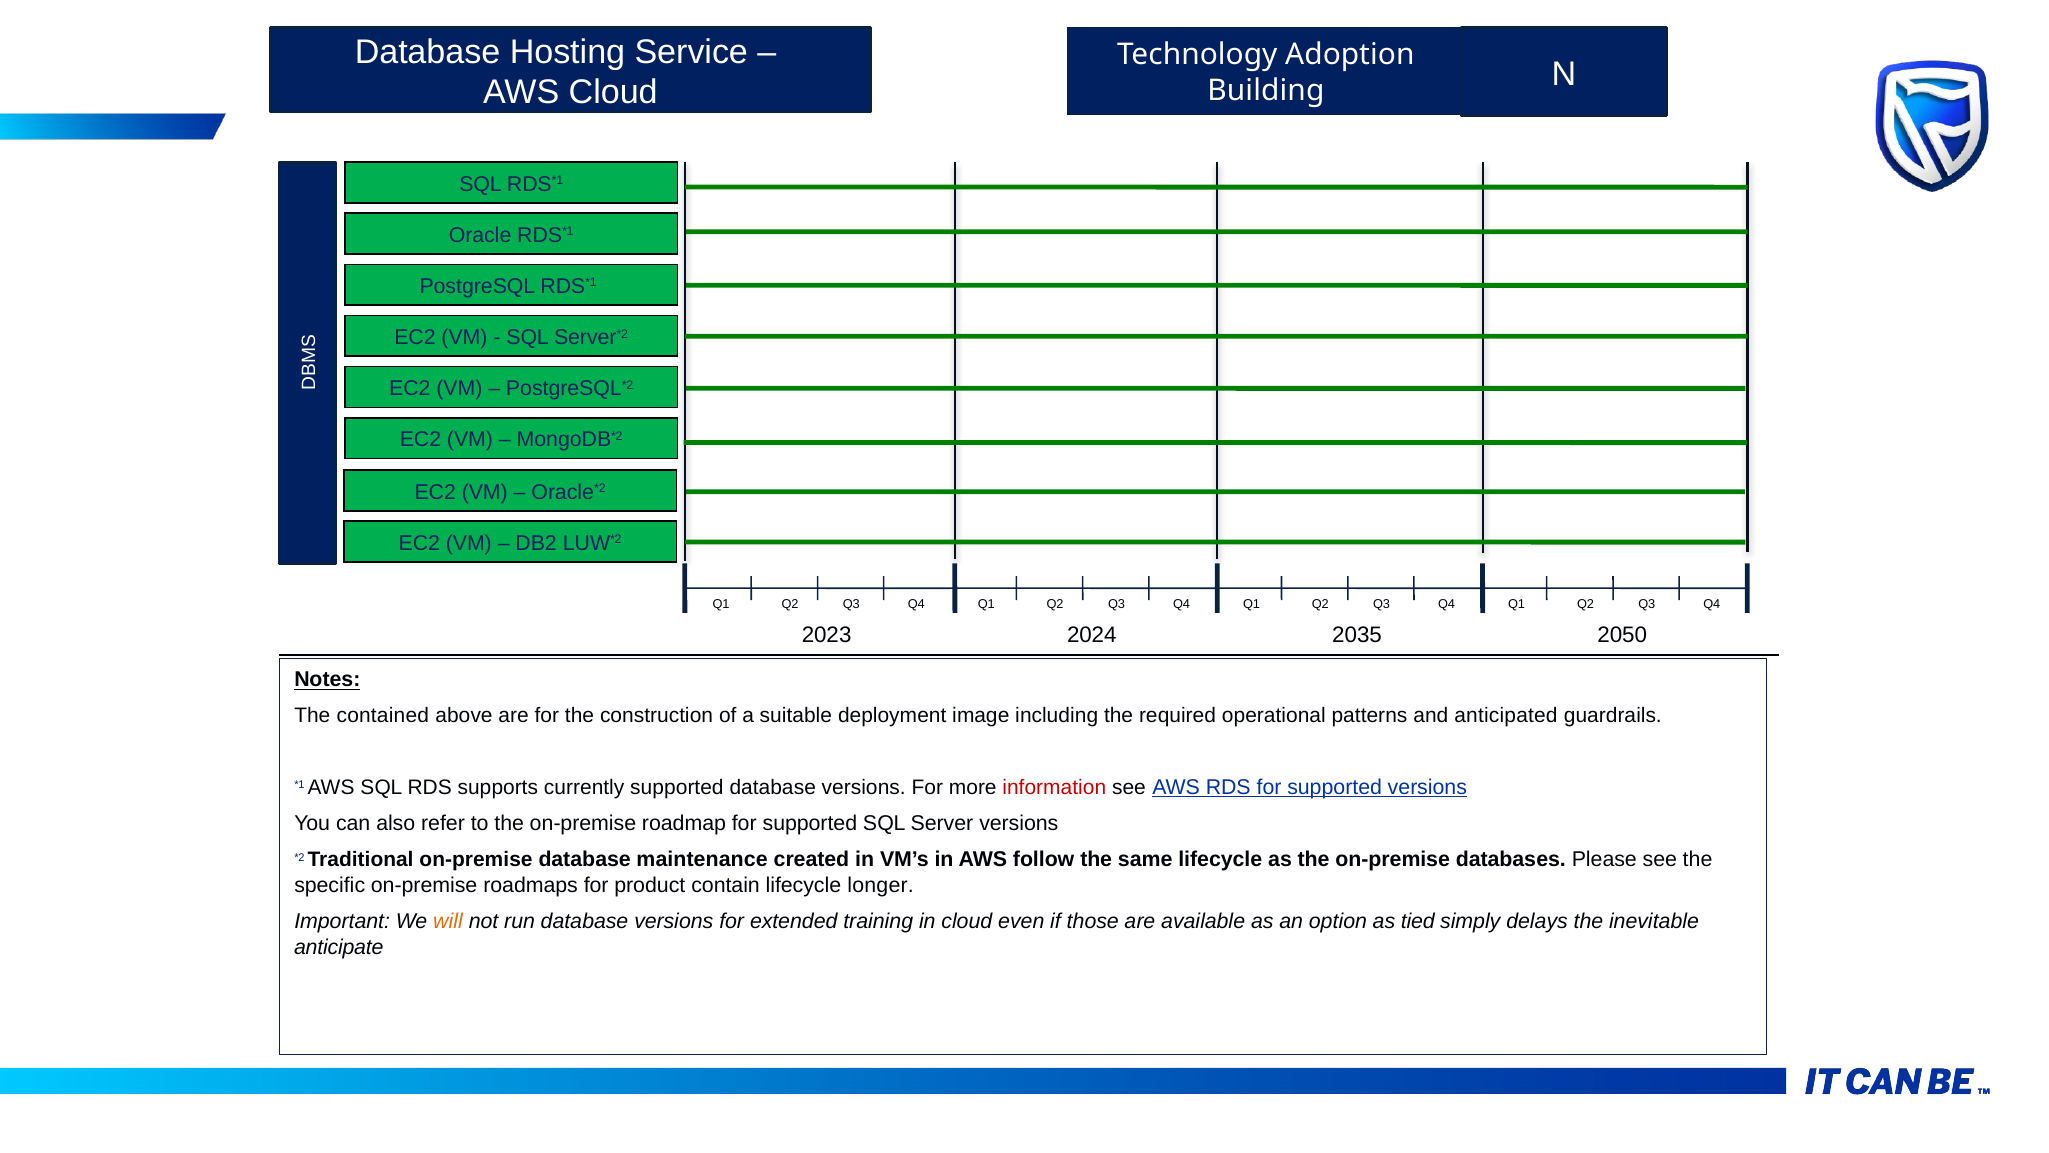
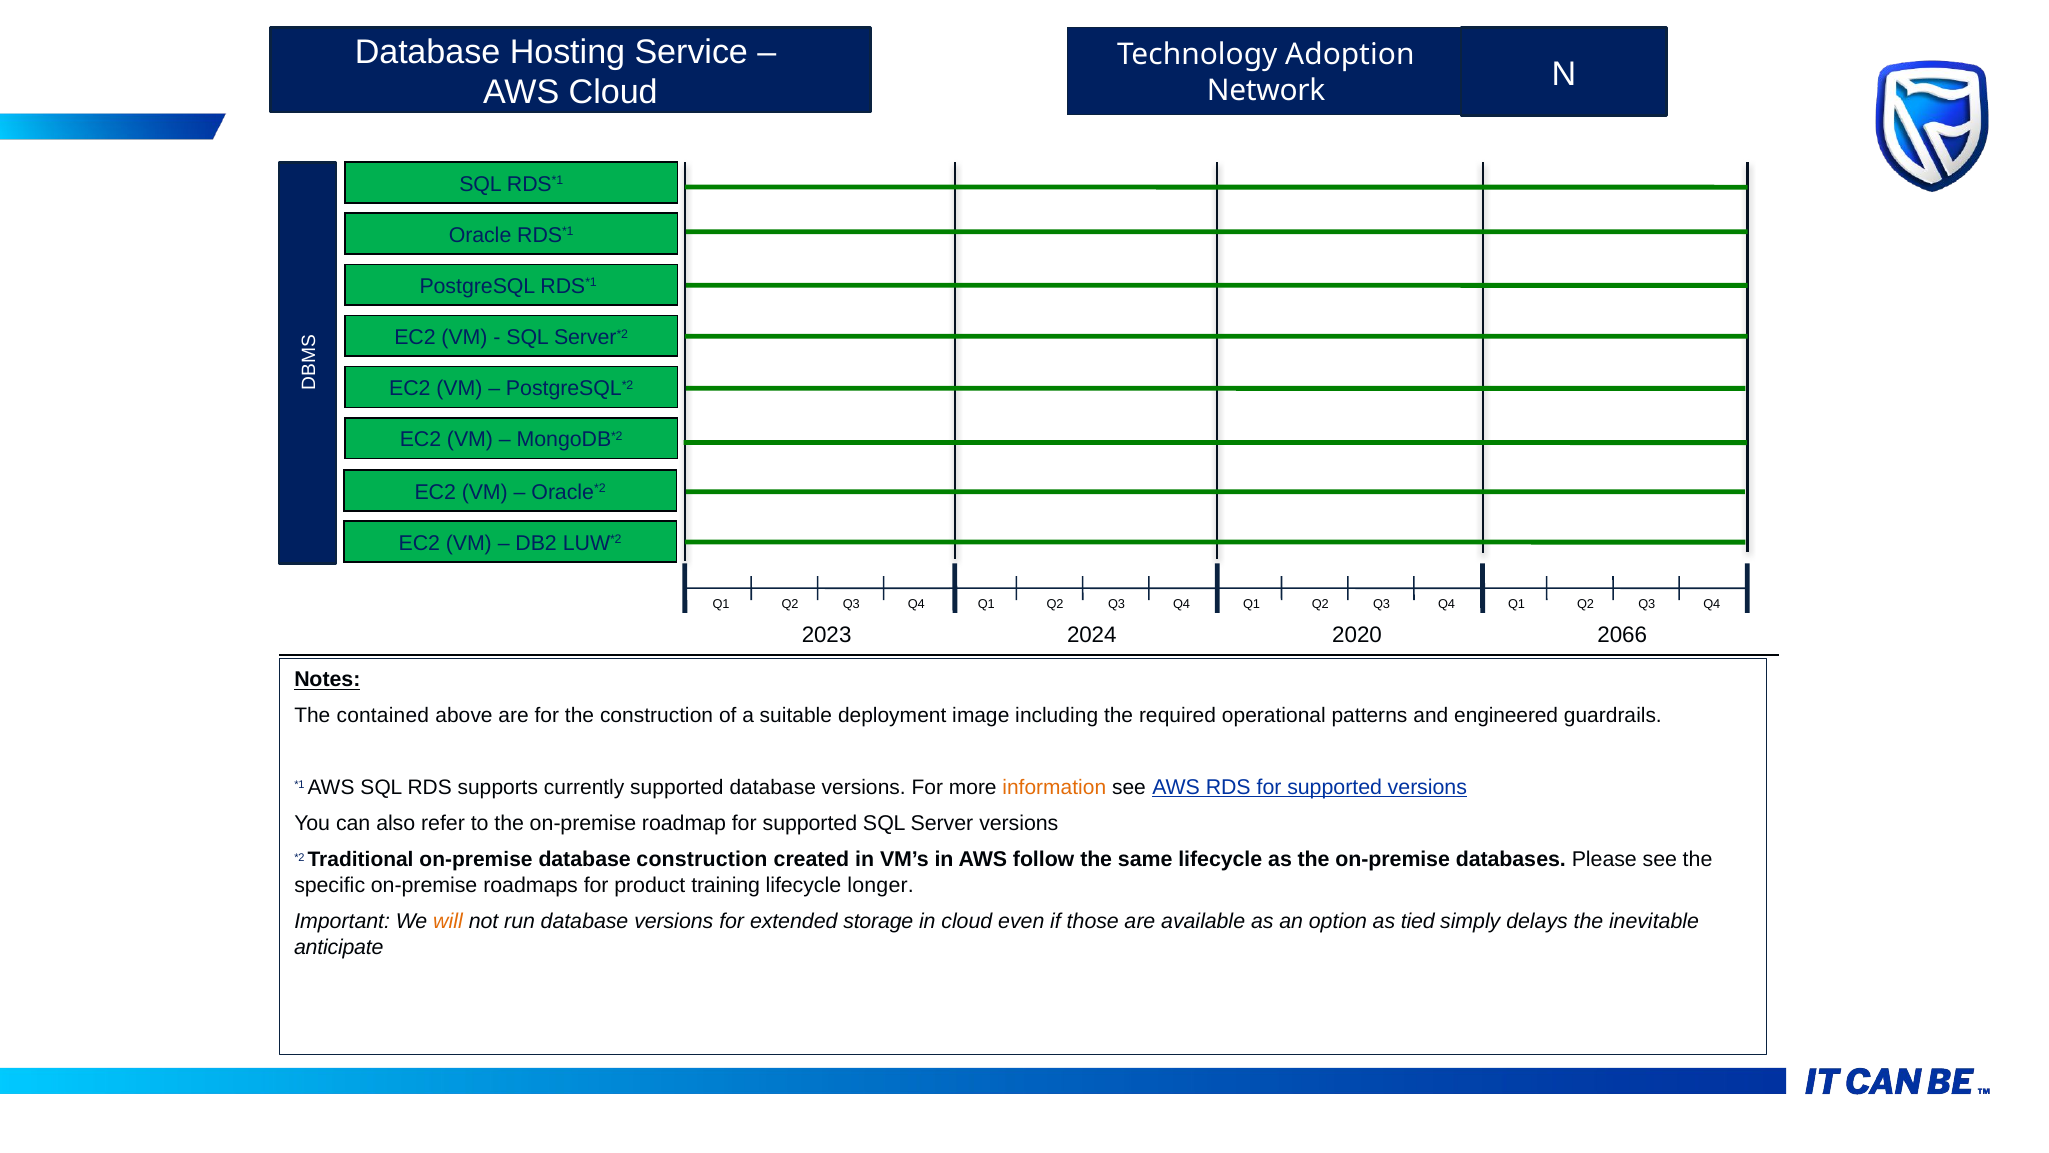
Building: Building -> Network
2035: 2035 -> 2020
2050: 2050 -> 2066
anticipated: anticipated -> engineered
information colour: red -> orange
database maintenance: maintenance -> construction
contain: contain -> training
training: training -> storage
